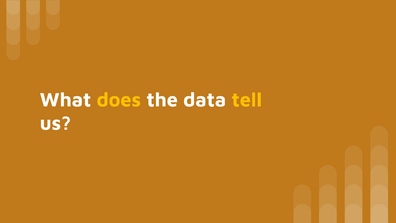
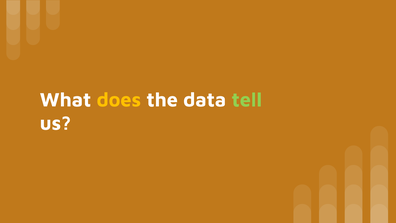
tell colour: yellow -> light green
